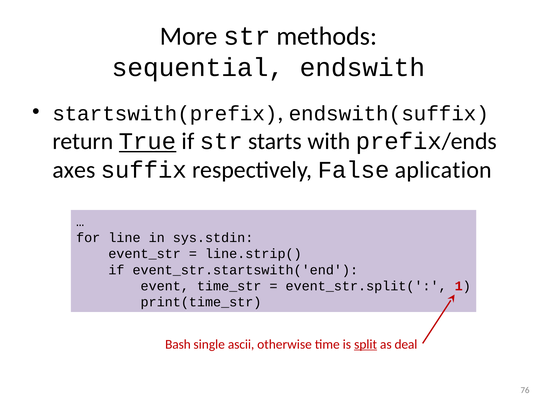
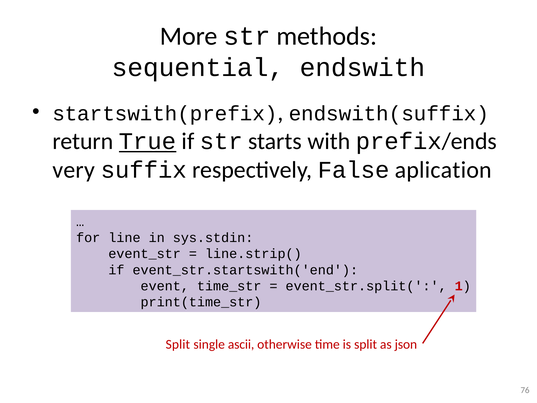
axes: axes -> very
Bash at (178, 344): Bash -> Split
split at (366, 344) underline: present -> none
deal: deal -> json
